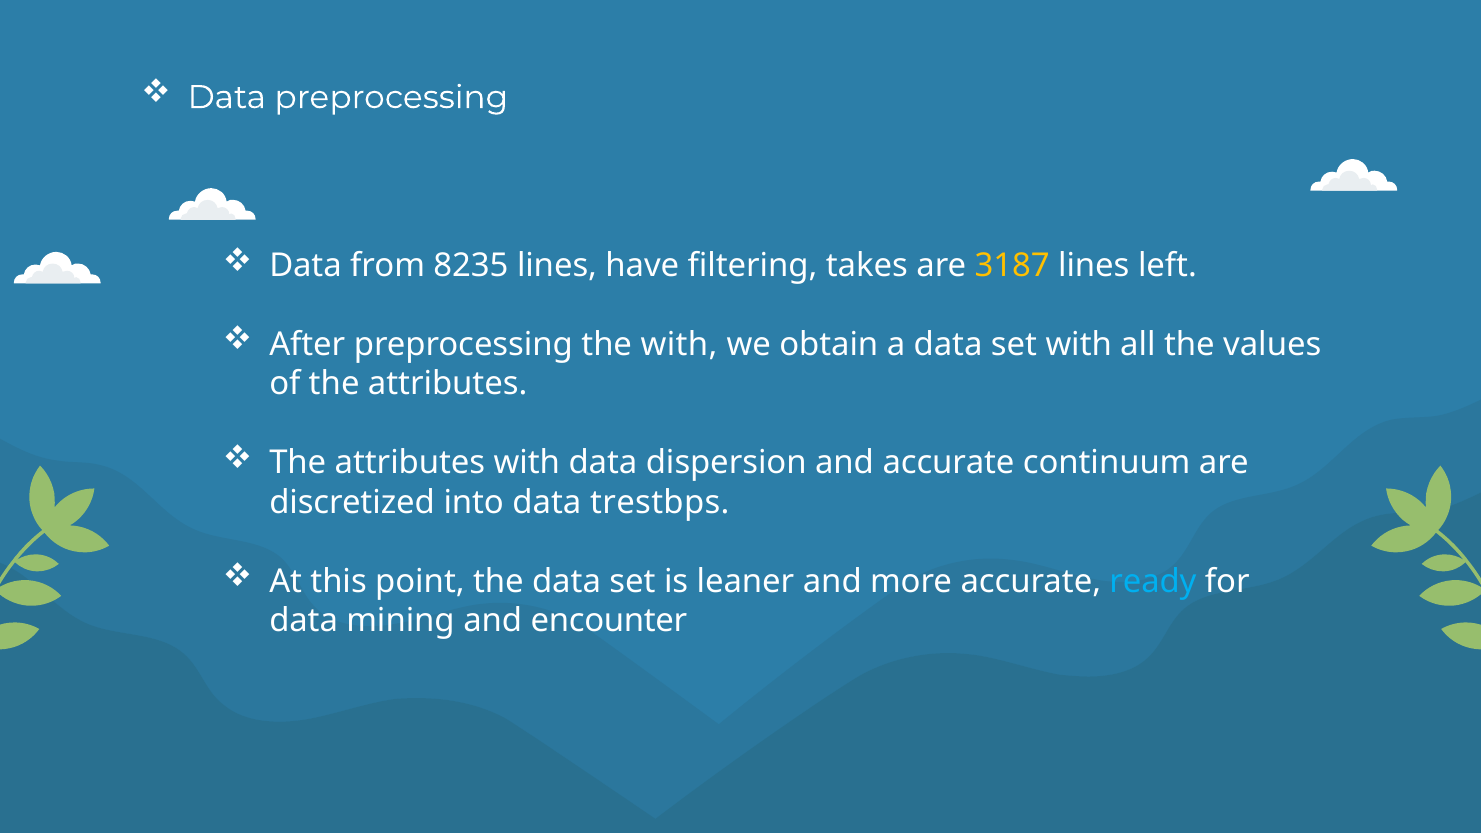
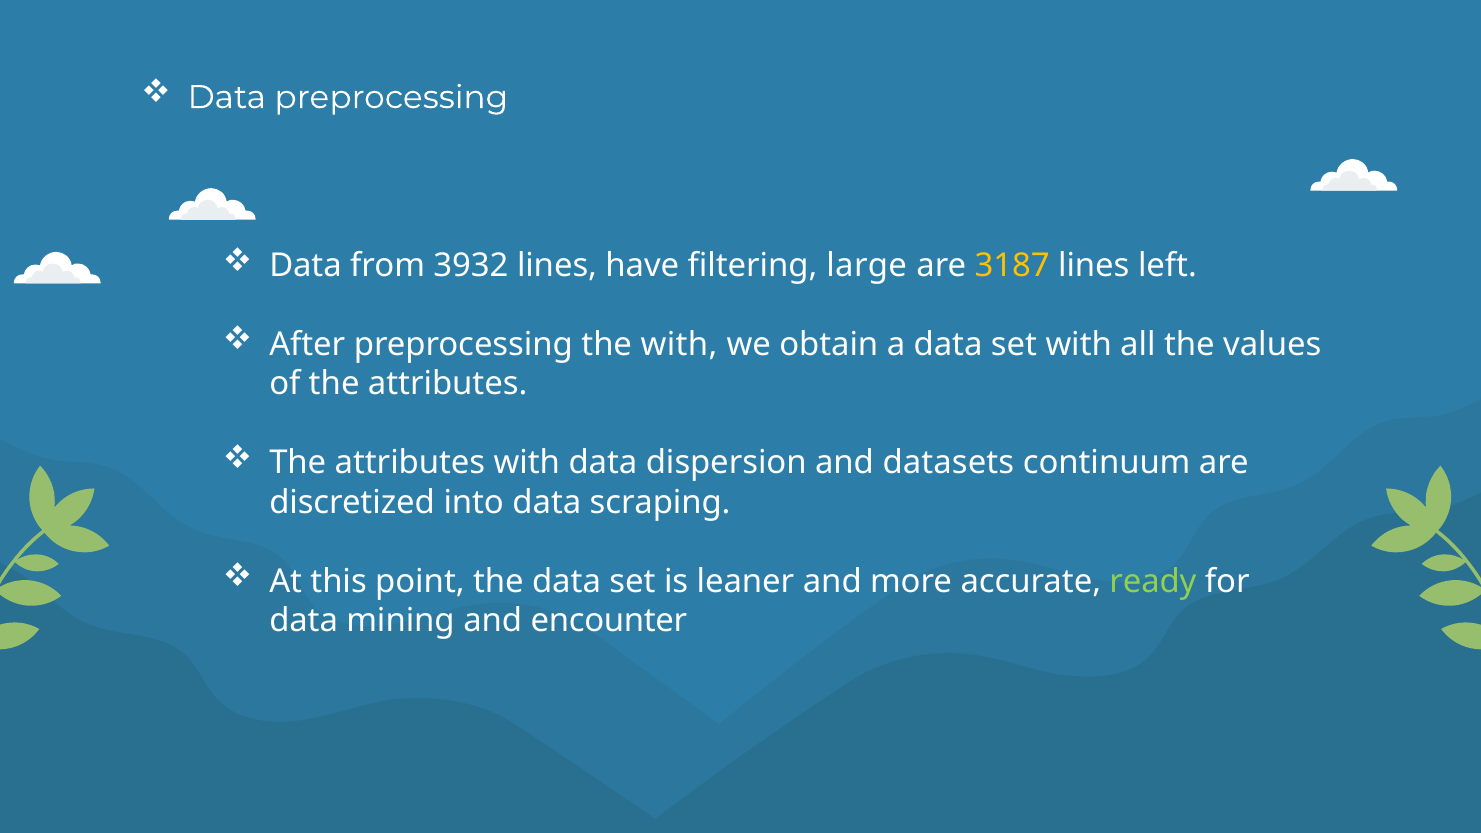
8235: 8235 -> 3932
takes: takes -> large
and accurate: accurate -> datasets
trestbps: trestbps -> scraping
ready colour: light blue -> light green
